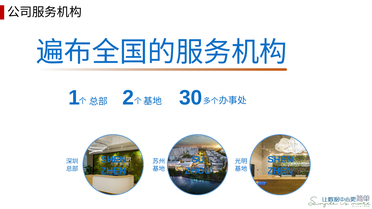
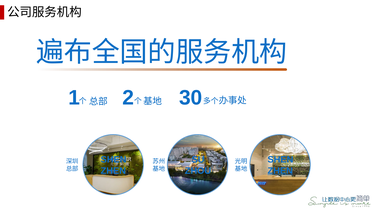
ZHEN at (113, 171) underline: present -> none
